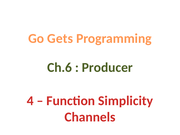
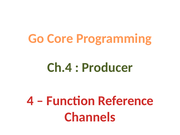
Gets: Gets -> Core
Ch.6: Ch.6 -> Ch.4
Simplicity: Simplicity -> Reference
